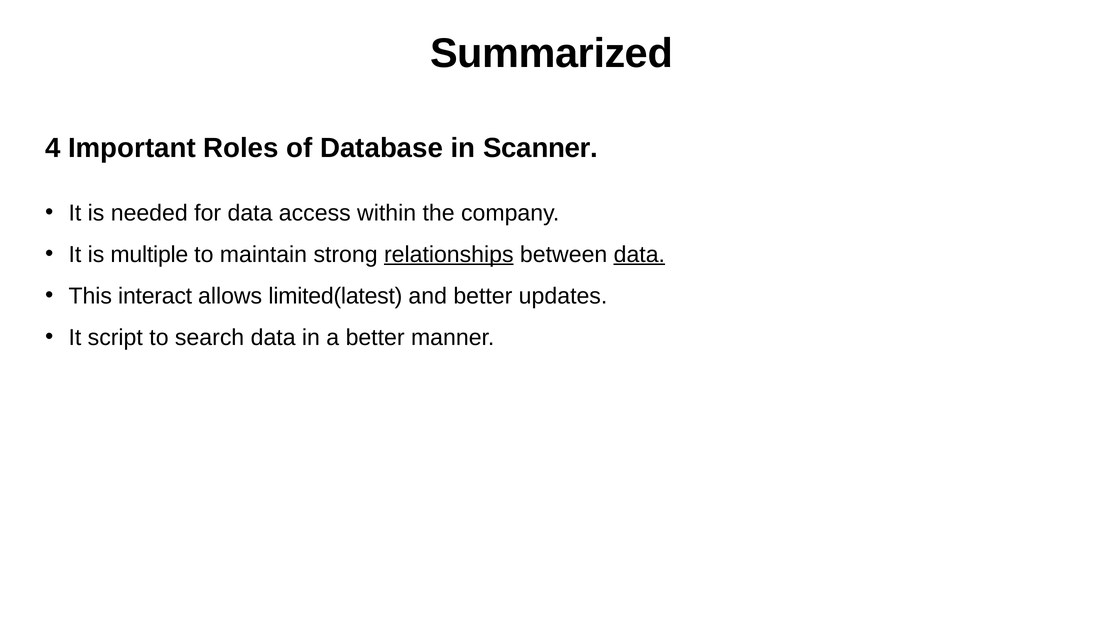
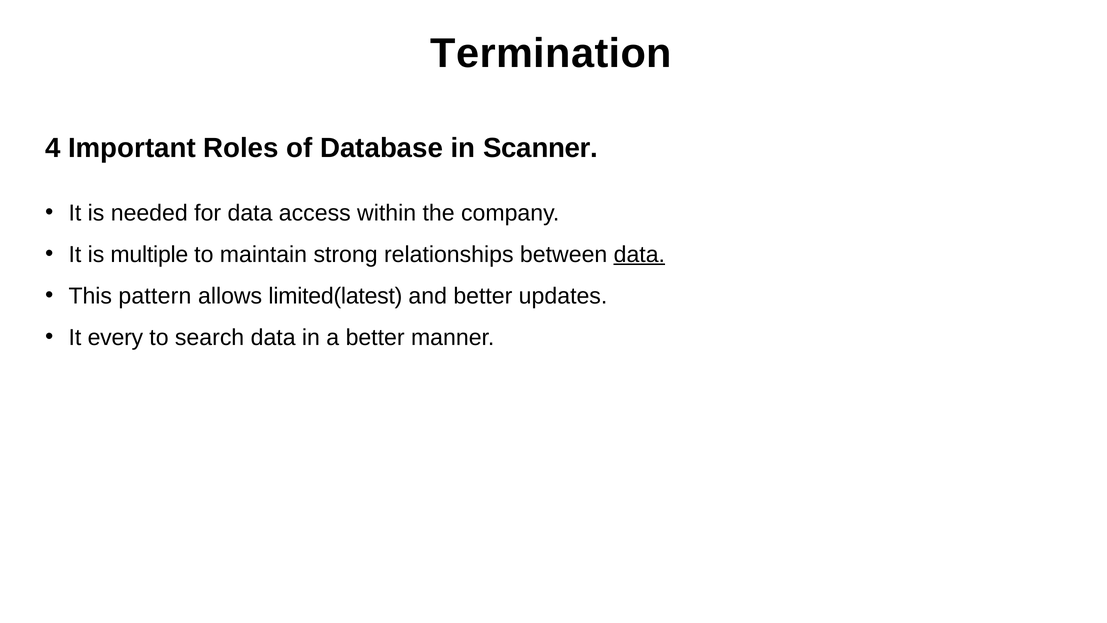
Summarized: Summarized -> Termination
relationships underline: present -> none
interact: interact -> pattern
script: script -> every
